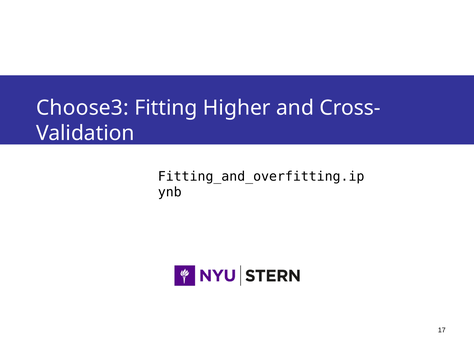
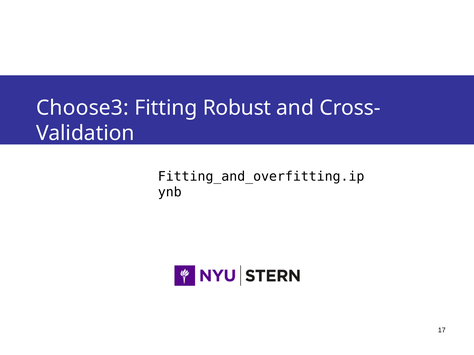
Higher: Higher -> Robust
